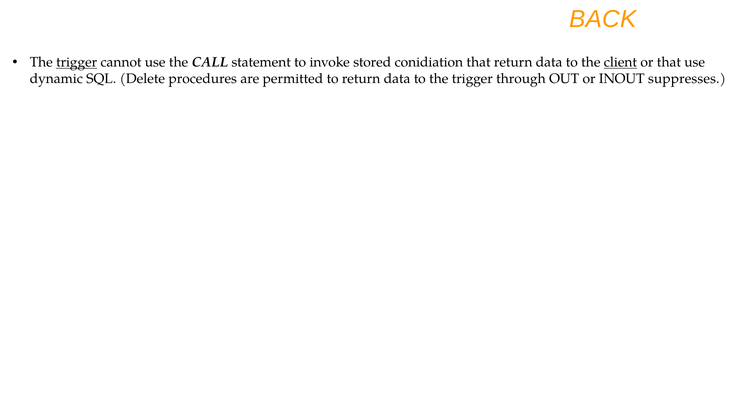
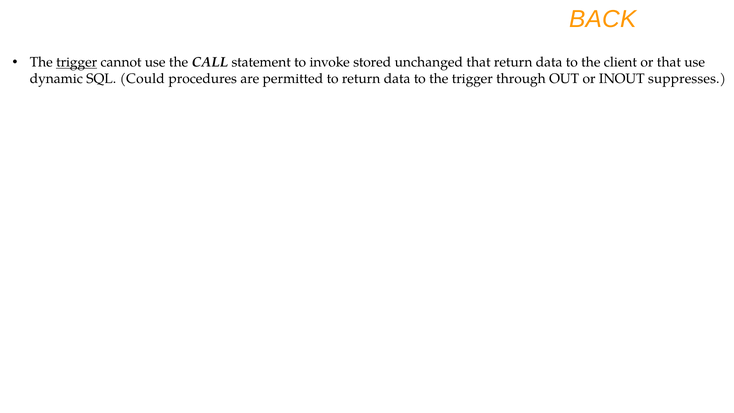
conidiation: conidiation -> unchanged
client underline: present -> none
Delete: Delete -> Could
